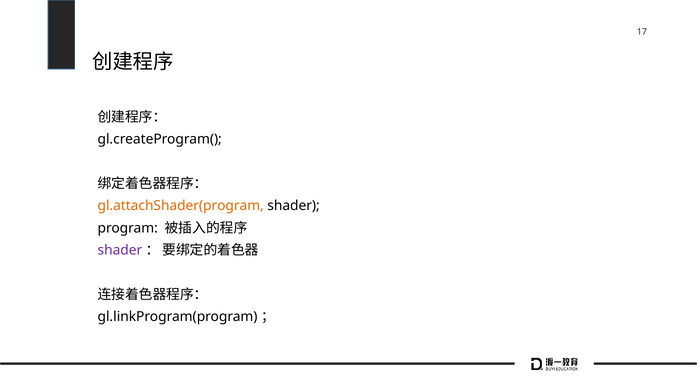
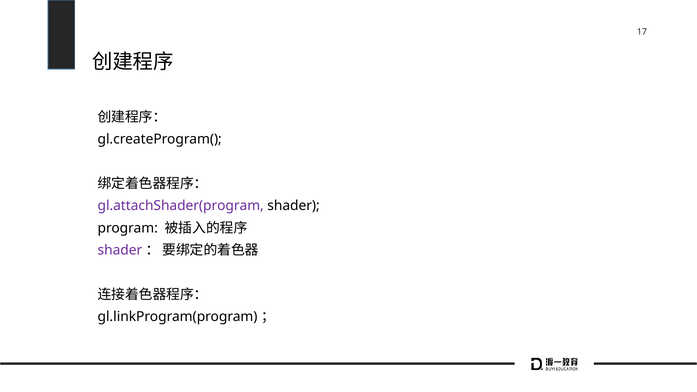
gl.attachShader(program colour: orange -> purple
